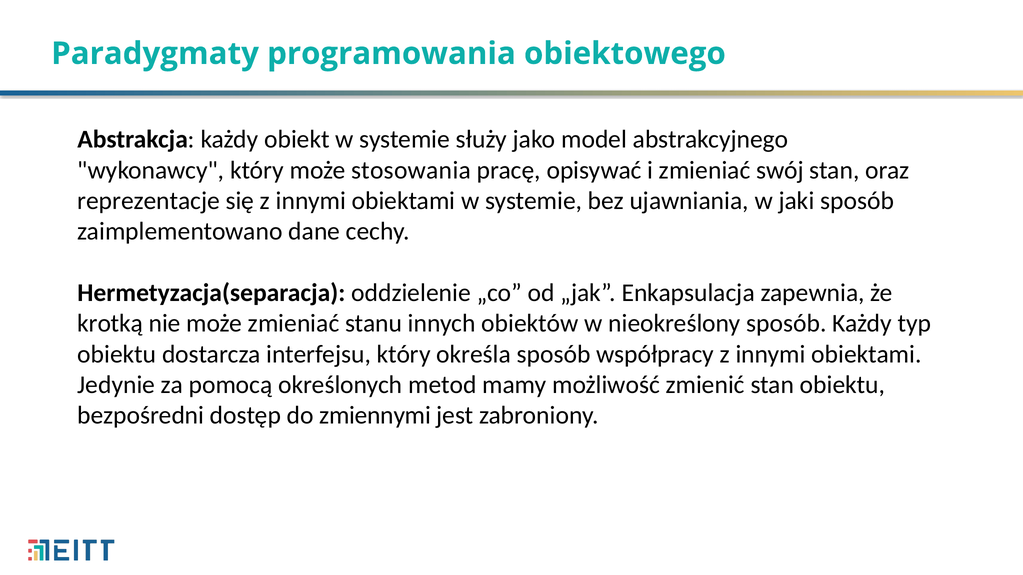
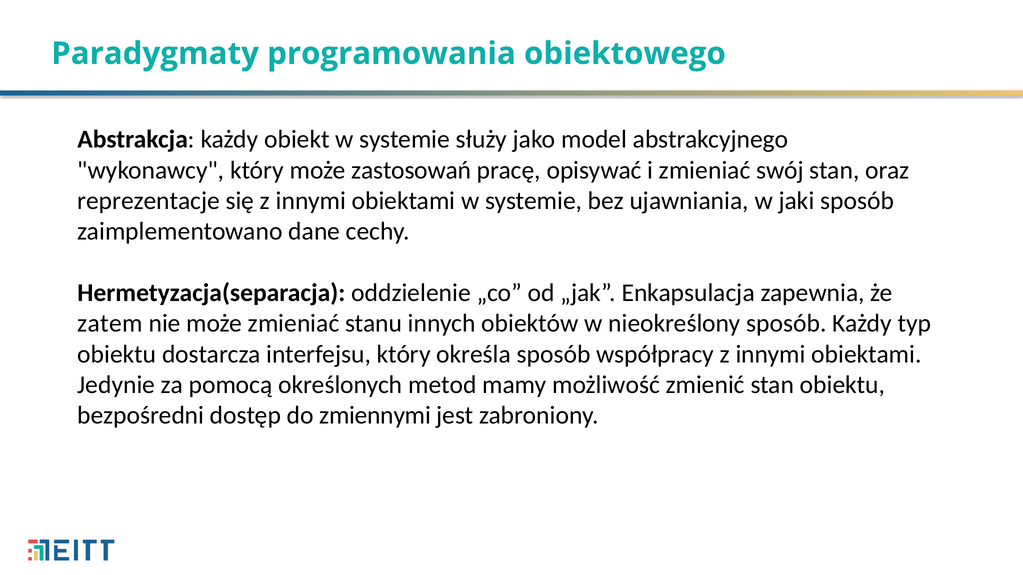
stosowania: stosowania -> zastosowań
krotką: krotką -> zatem
